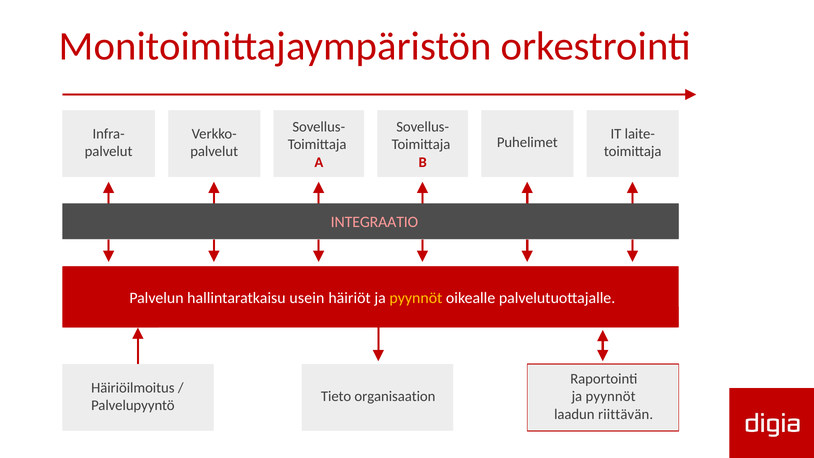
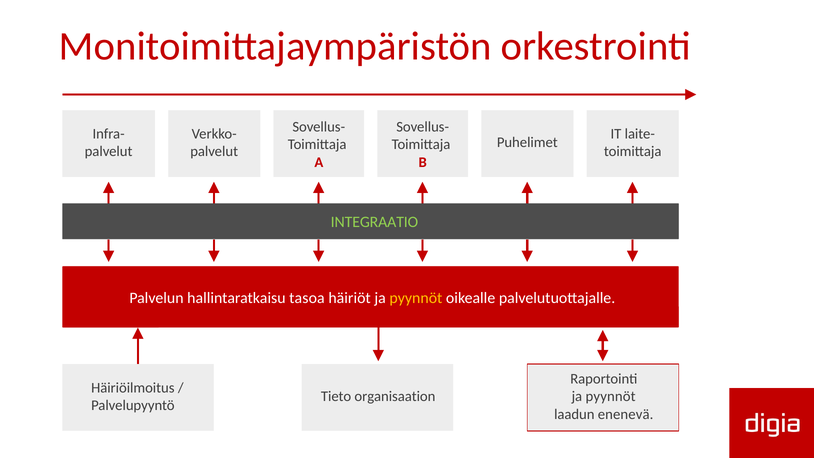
INTEGRAATIO colour: pink -> light green
usein: usein -> tasoa
riittävän: riittävän -> enenevä
